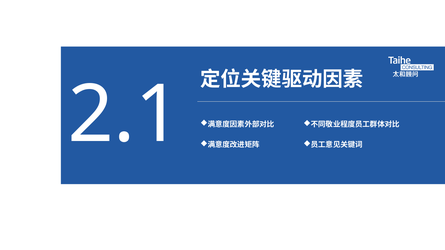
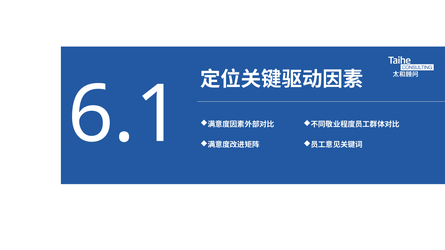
2.1: 2.1 -> 6.1
